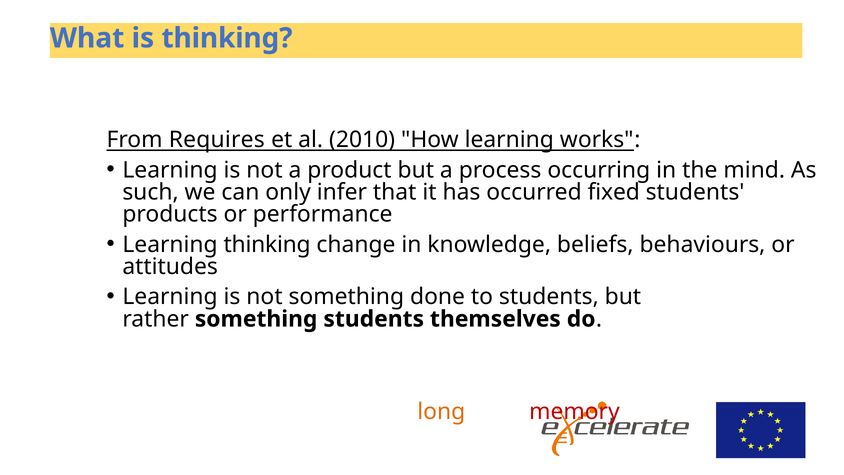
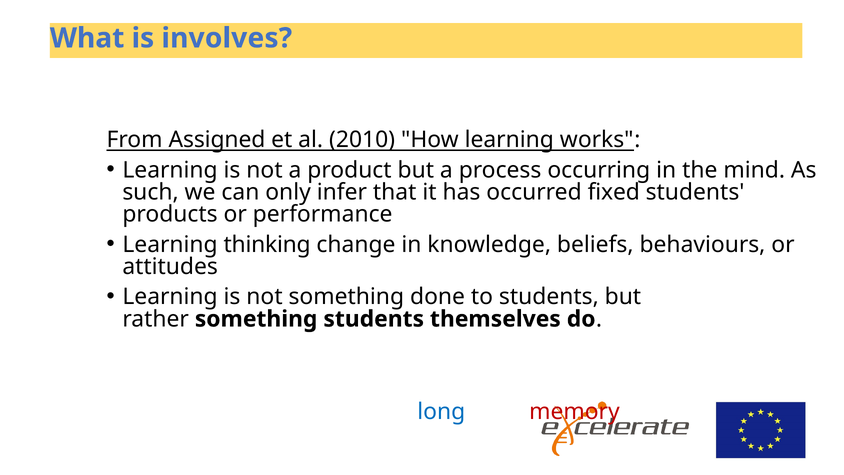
is thinking: thinking -> involves
Requires: Requires -> Assigned
long colour: orange -> blue
